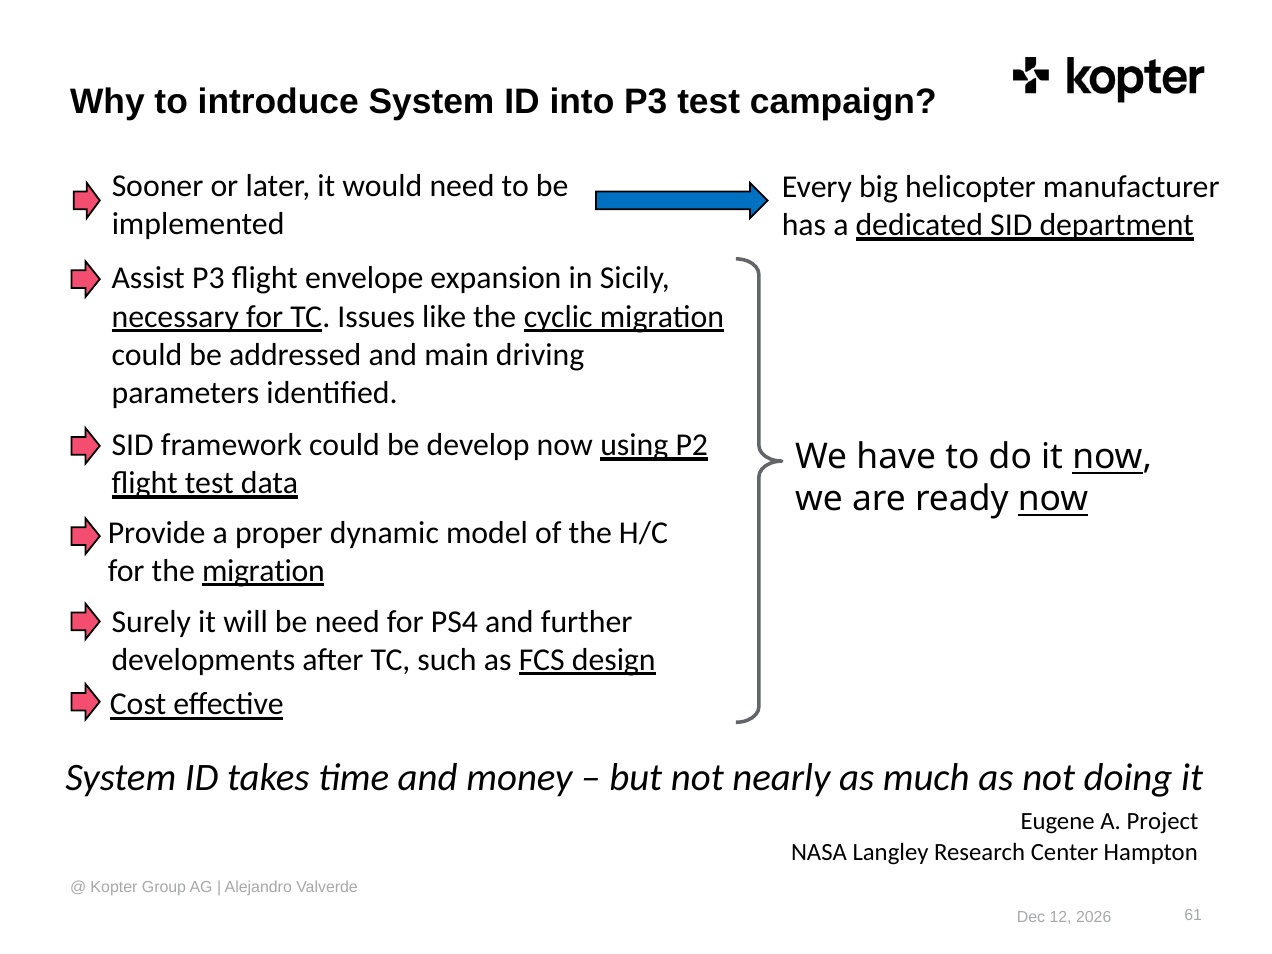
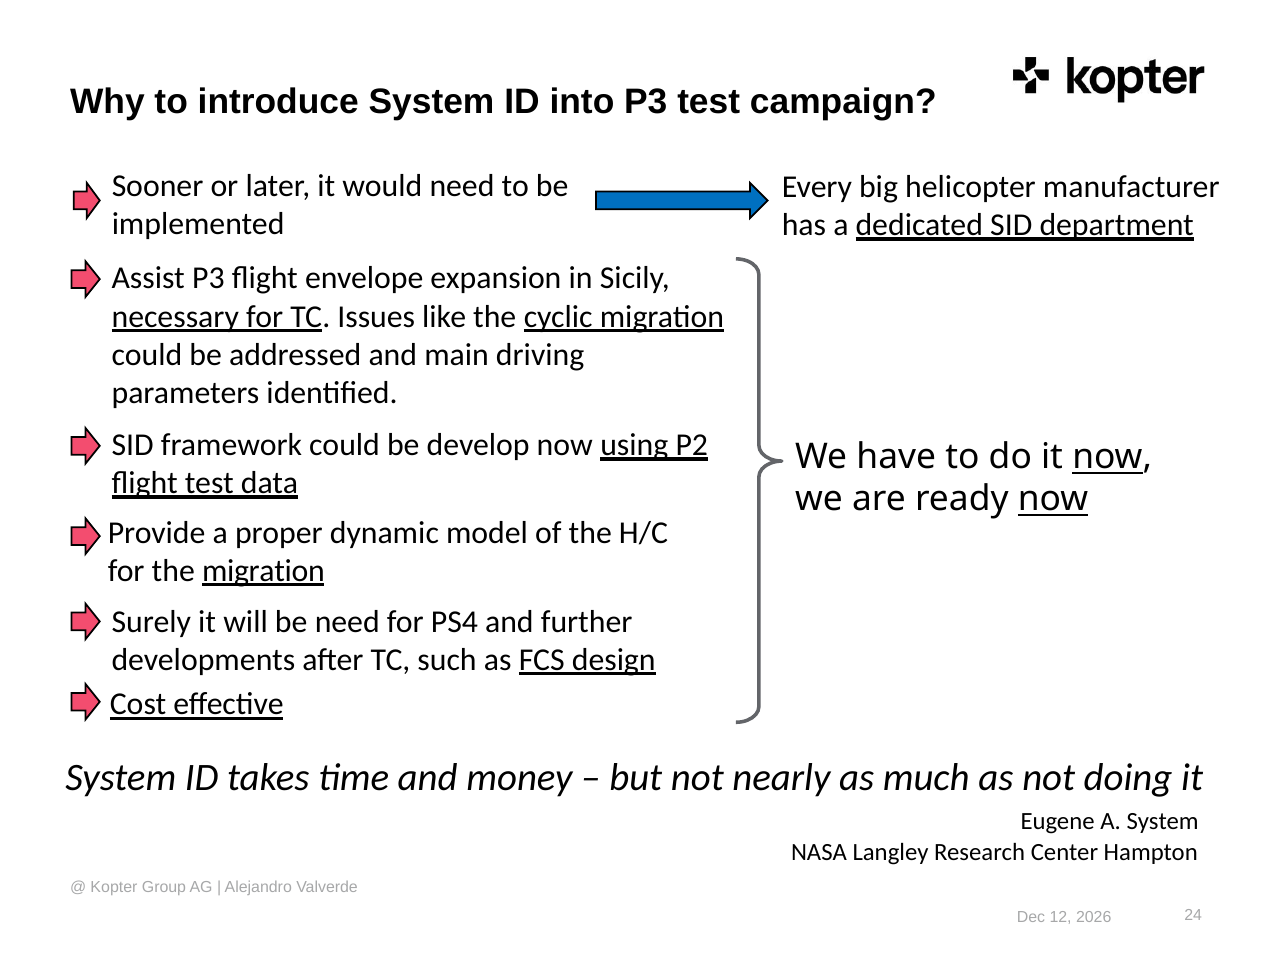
A Project: Project -> System
61: 61 -> 24
